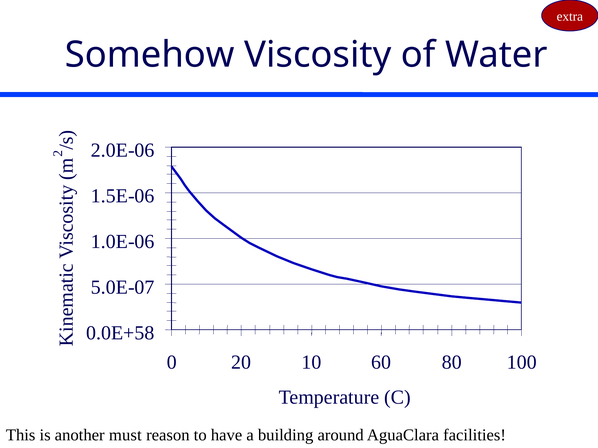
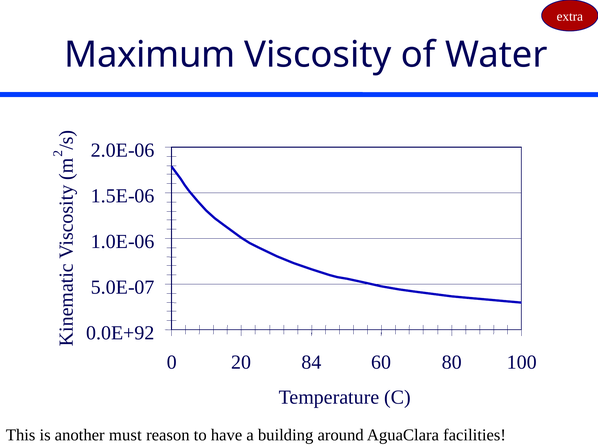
Somehow: Somehow -> Maximum
0.0E+58: 0.0E+58 -> 0.0E+92
10: 10 -> 84
